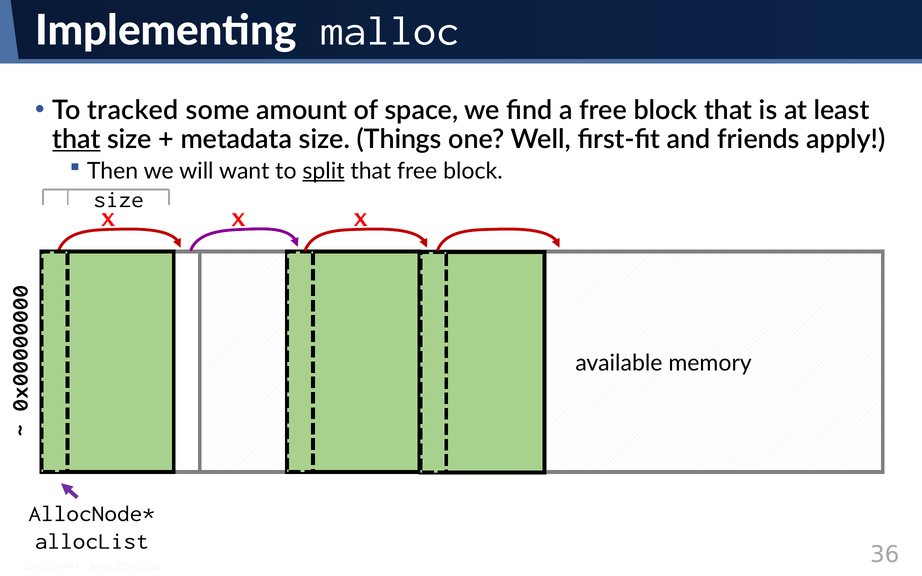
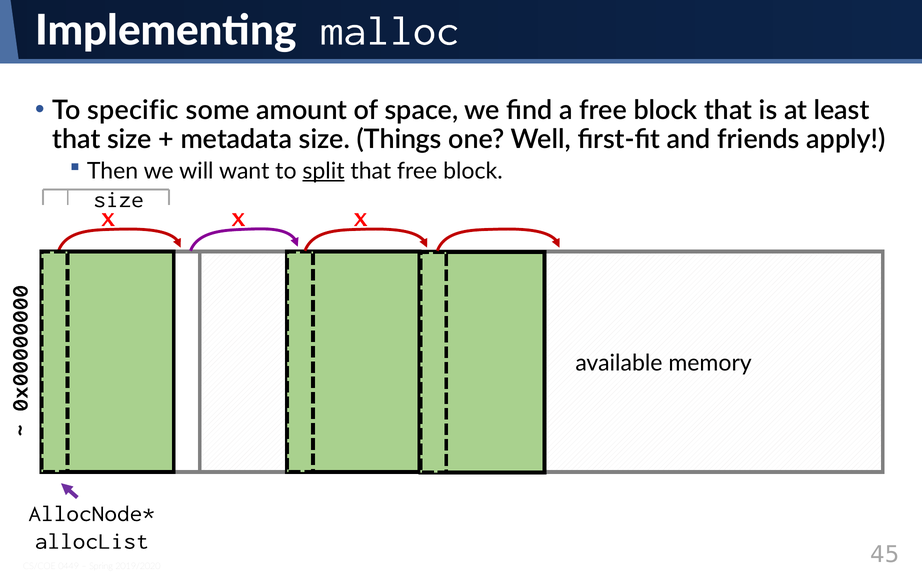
tracked: tracked -> specific
that at (76, 139) underline: present -> none
36: 36 -> 45
